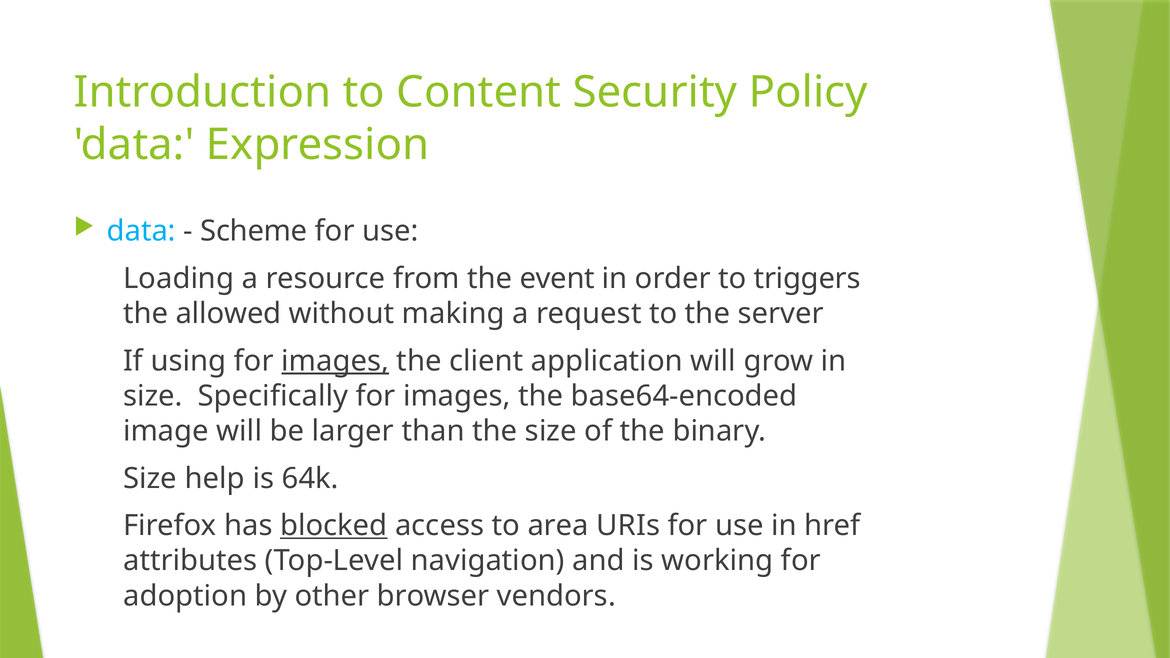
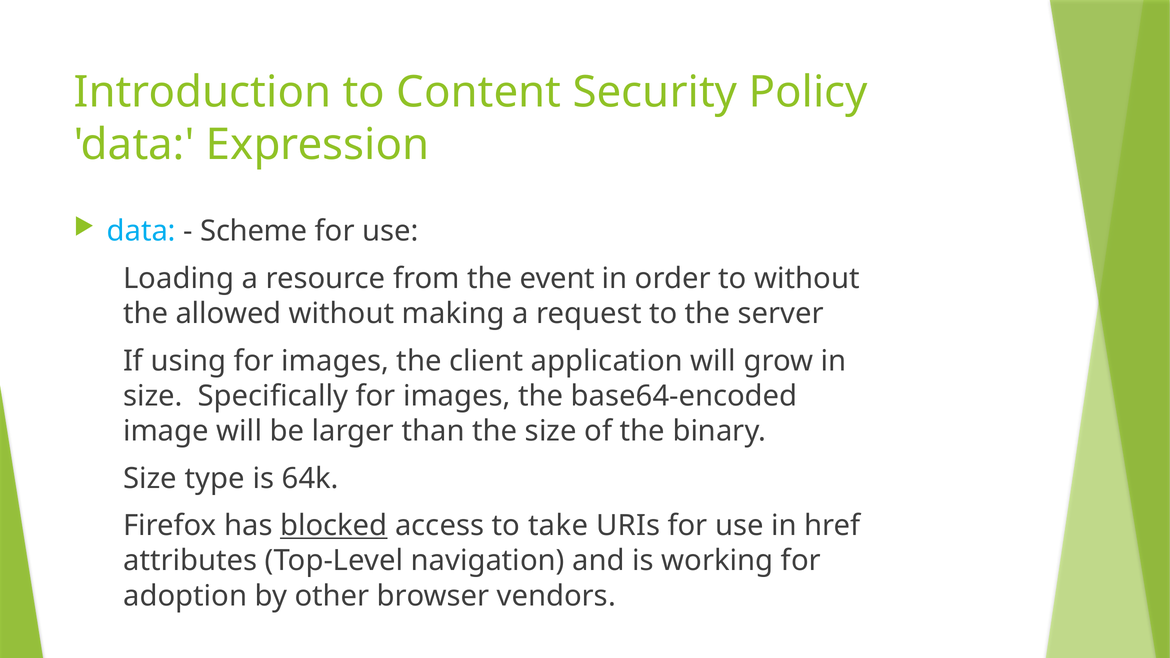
to triggers: triggers -> without
images at (335, 361) underline: present -> none
help: help -> type
area: area -> take
